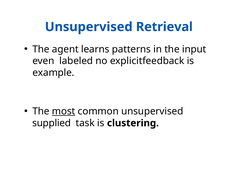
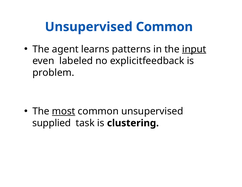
Unsupervised Retrieval: Retrieval -> Common
input underline: none -> present
example: example -> problem
